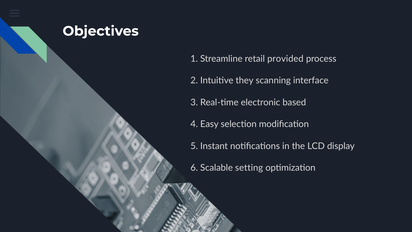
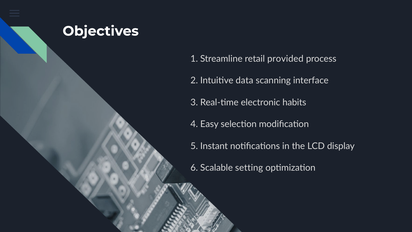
they: they -> data
based: based -> habits
